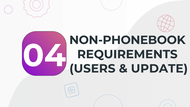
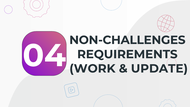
NON-PHONEBOOK: NON-PHONEBOOK -> NON-CHALLENGES
USERS: USERS -> WORK
